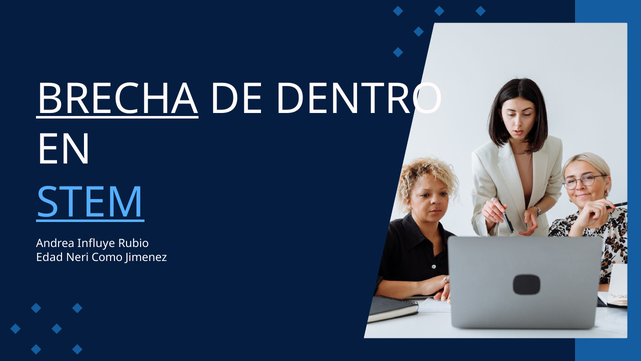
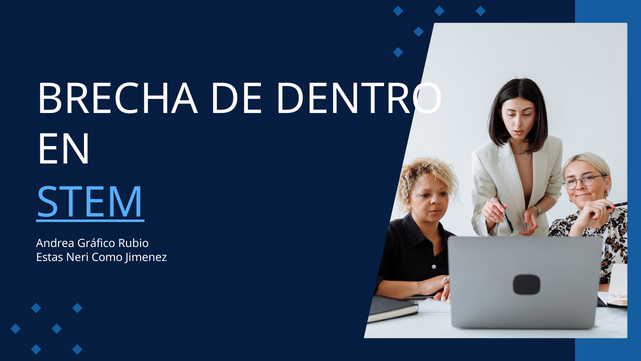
BRECHA underline: present -> none
Influye: Influye -> Gráfico
Edad: Edad -> Estas
